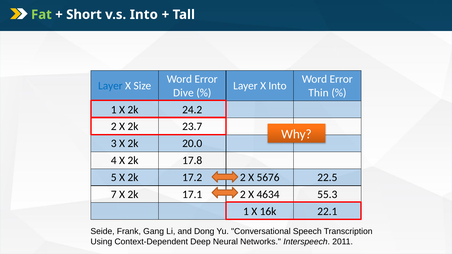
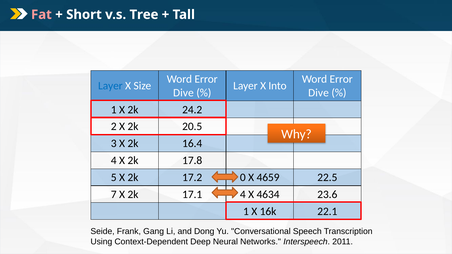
Fat colour: light green -> pink
v.s Into: Into -> Tree
Thin at (319, 93): Thin -> Dive
23.7: 23.7 -> 20.5
20.0: 20.0 -> 16.4
17.2 2: 2 -> 0
5676: 5676 -> 4659
17.1 2: 2 -> 4
55.3: 55.3 -> 23.6
